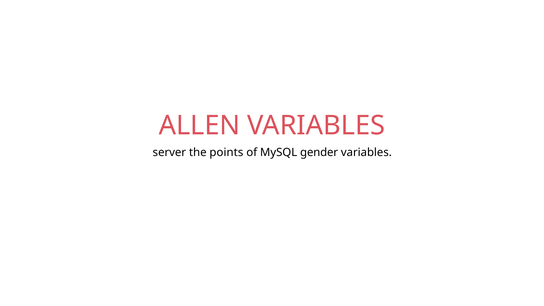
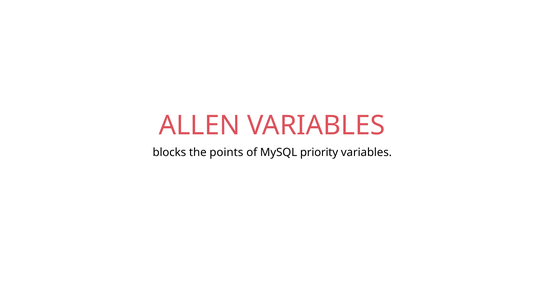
server: server -> blocks
gender: gender -> priority
